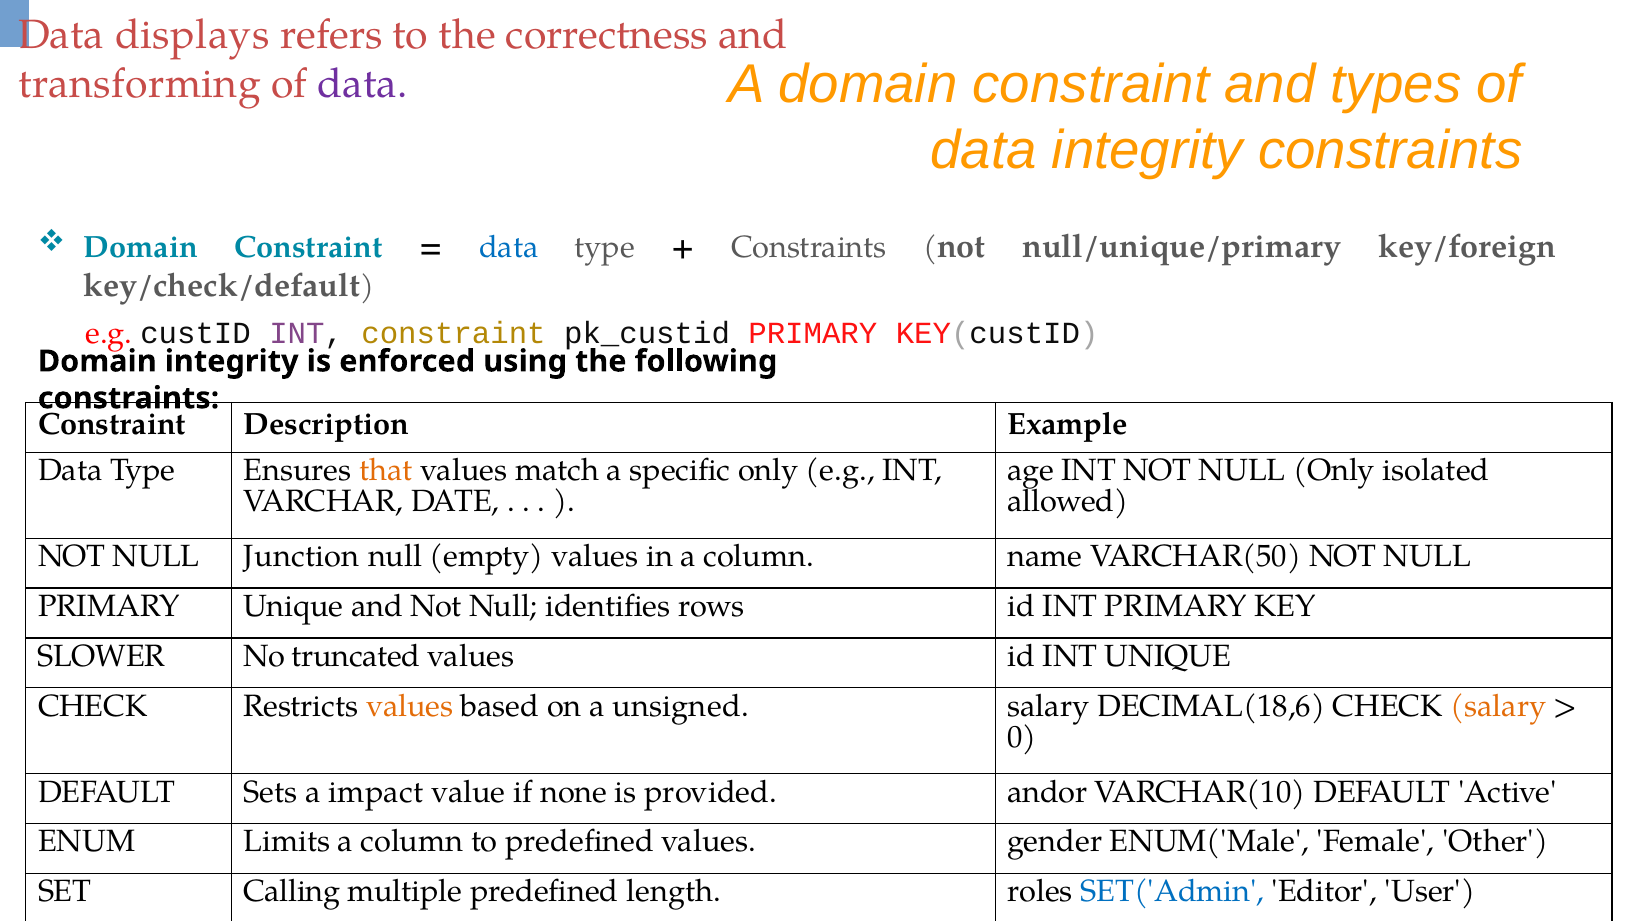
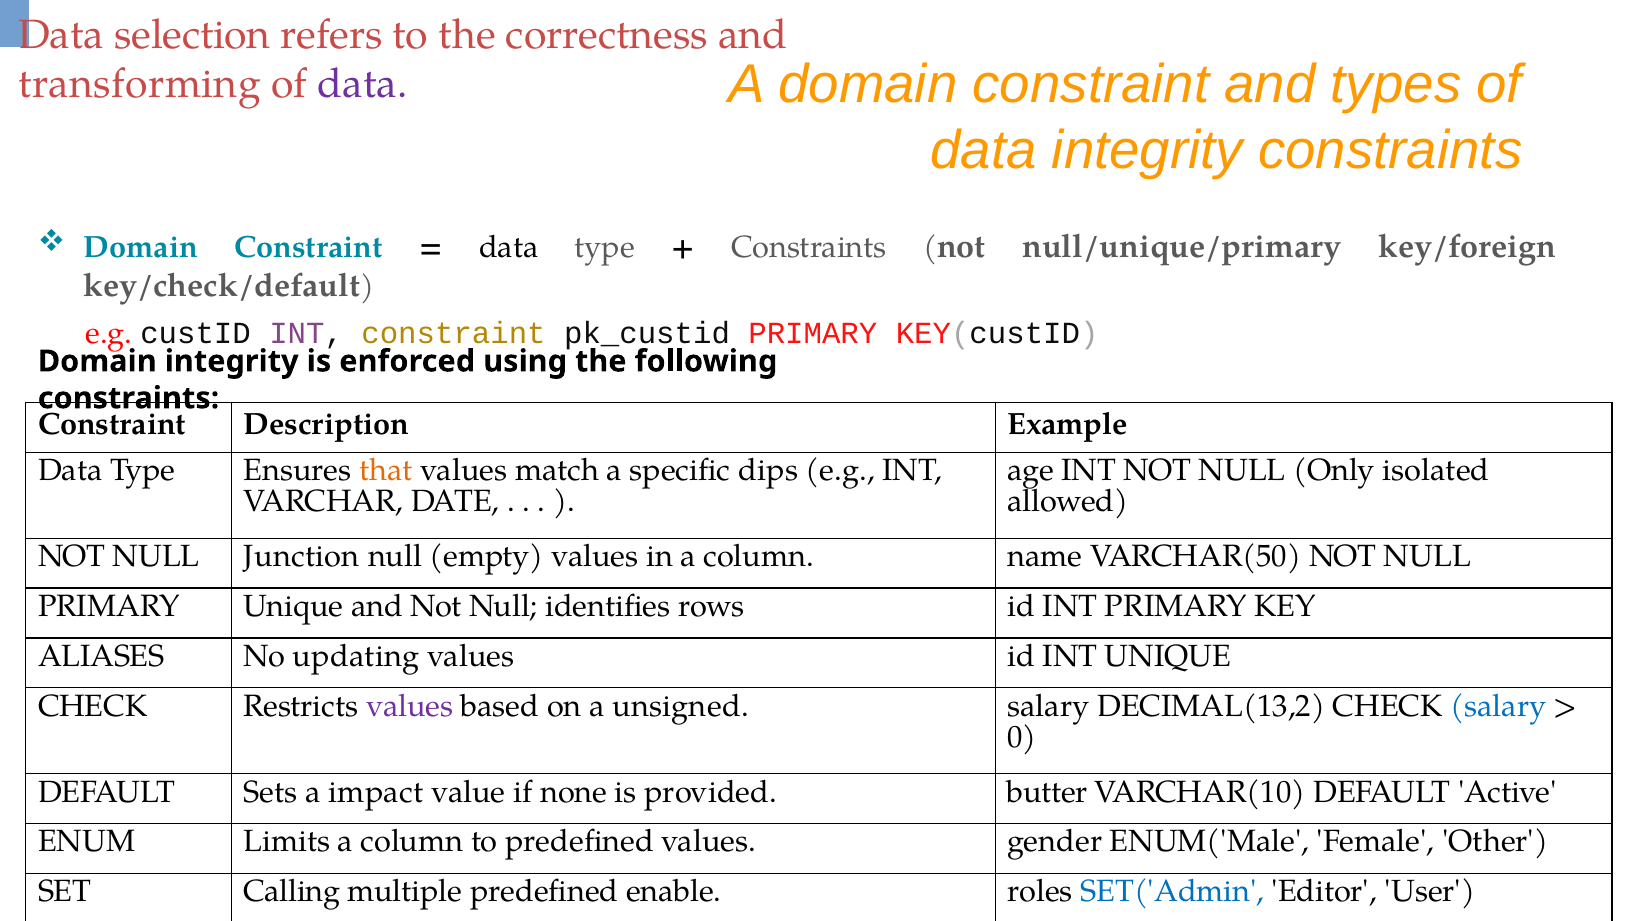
displays: displays -> selection
data at (509, 247) colour: blue -> black
specific only: only -> dips
SLOWER: SLOWER -> ALIASES
truncated: truncated -> updating
values at (410, 706) colour: orange -> purple
DECIMAL(18,6: DECIMAL(18,6 -> DECIMAL(13,2
salary at (1498, 706) colour: orange -> blue
andor: andor -> butter
length: length -> enable
